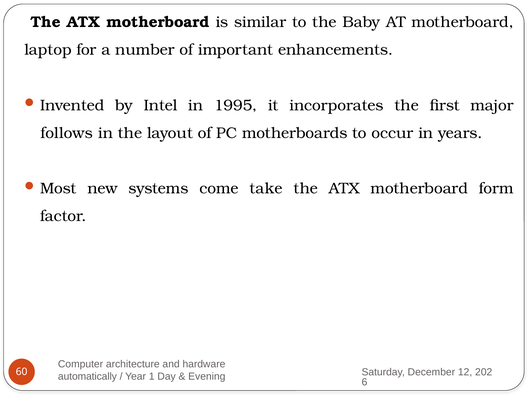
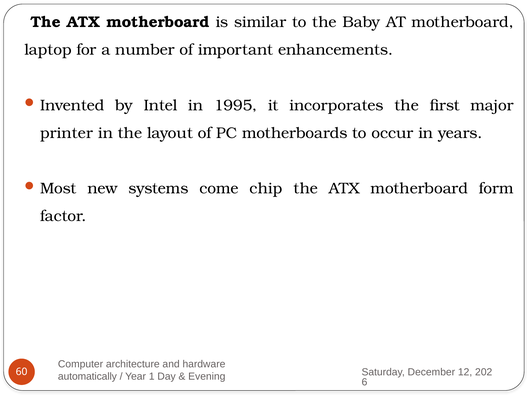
follows: follows -> printer
take: take -> chip
